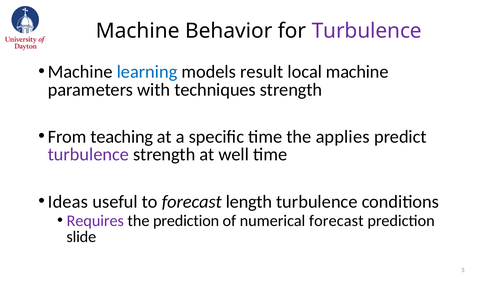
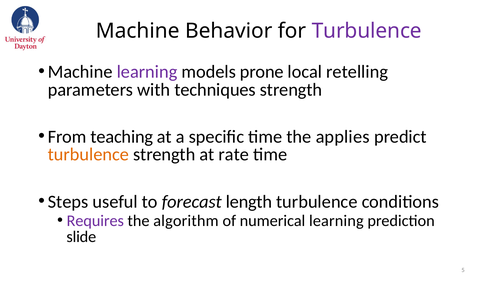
learning at (147, 72) colour: blue -> purple
result: result -> prone
local machine: machine -> retelling
turbulence at (88, 155) colour: purple -> orange
well: well -> rate
Ideas: Ideas -> Steps
the prediction: prediction -> algorithm
numerical forecast: forecast -> learning
